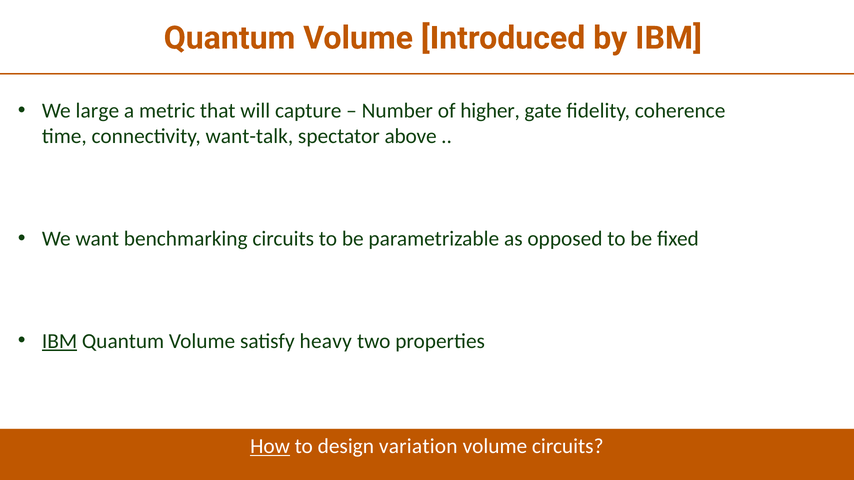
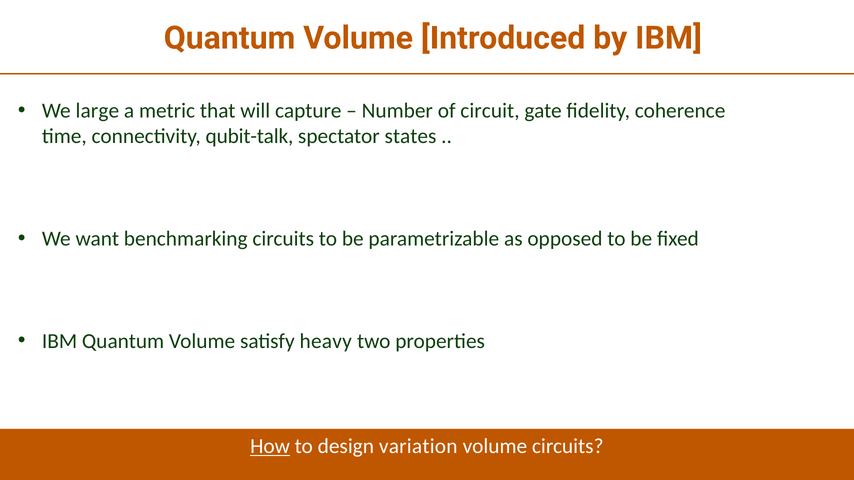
higher: higher -> circuit
want-talk: want-talk -> qubit-talk
above: above -> states
IBM at (60, 341) underline: present -> none
